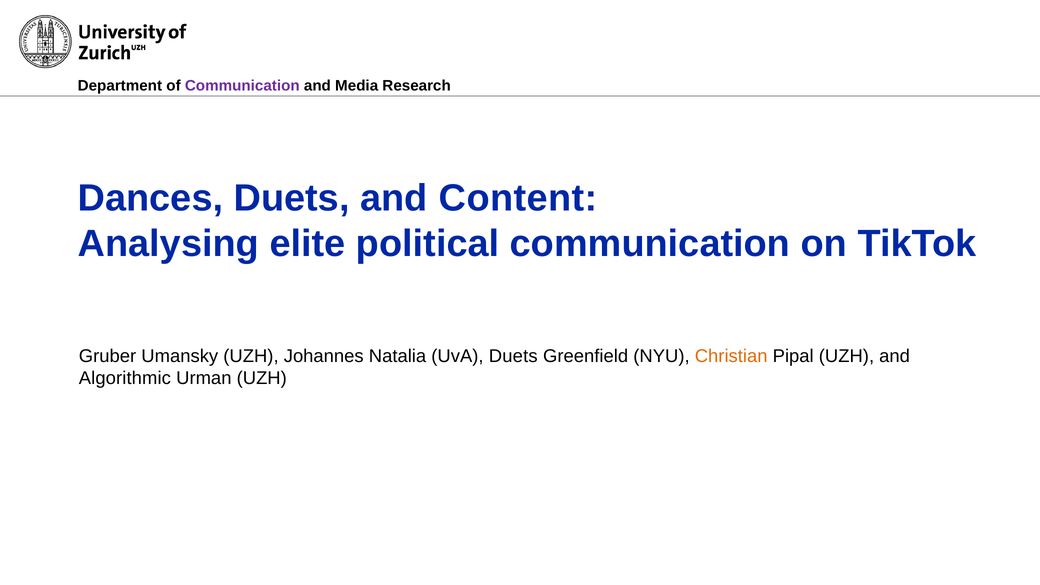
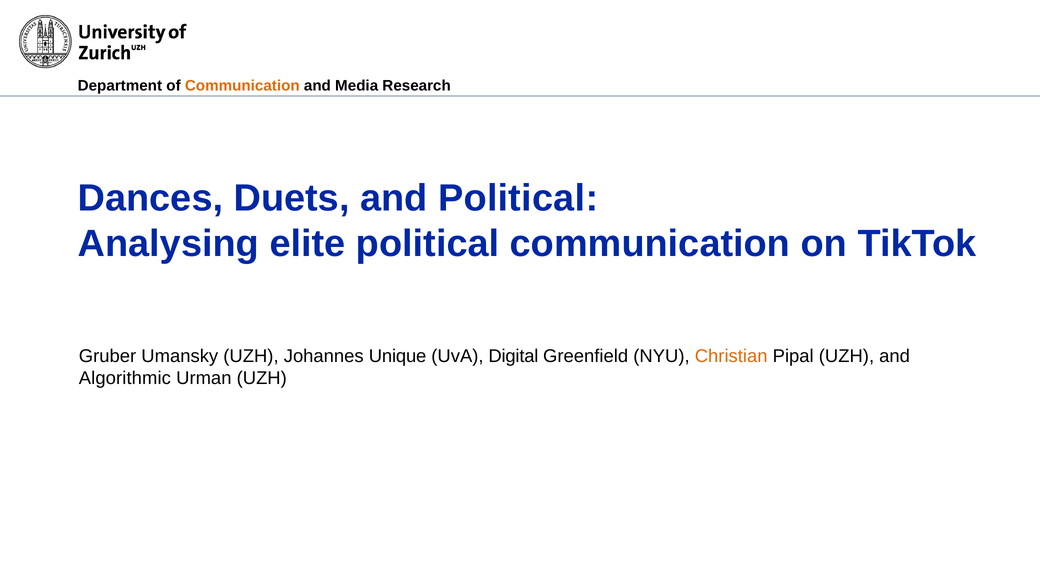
Communication at (242, 86) colour: purple -> orange
and Content: Content -> Political
Natalia: Natalia -> Unique
UvA Duets: Duets -> Digital
